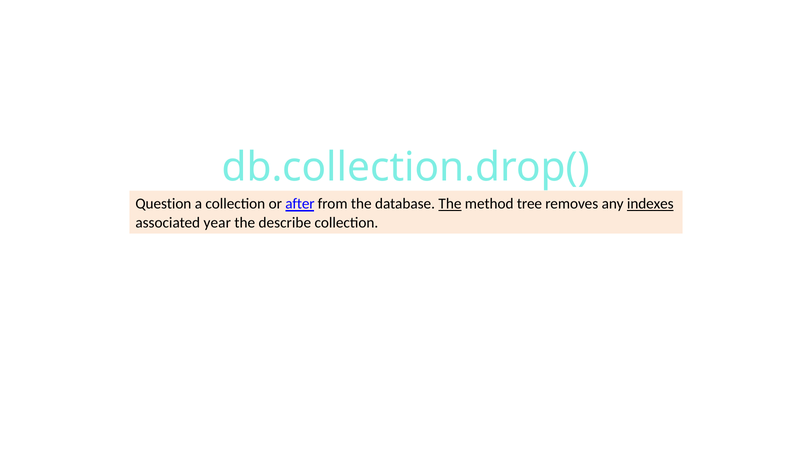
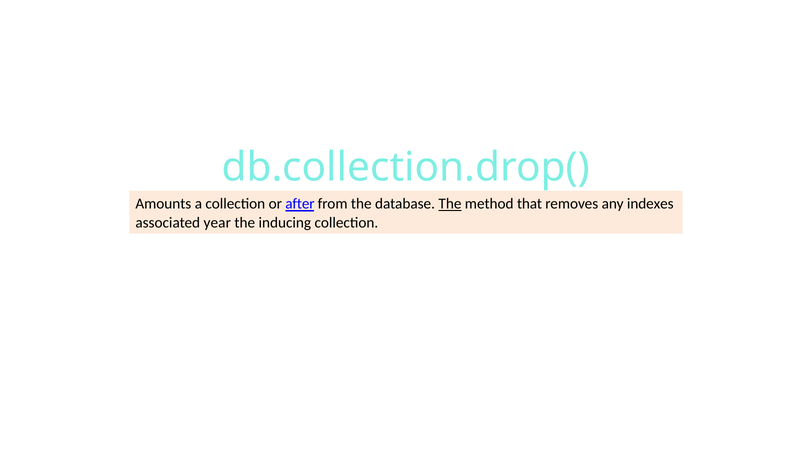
Question: Question -> Amounts
tree: tree -> that
indexes underline: present -> none
describe: describe -> inducing
